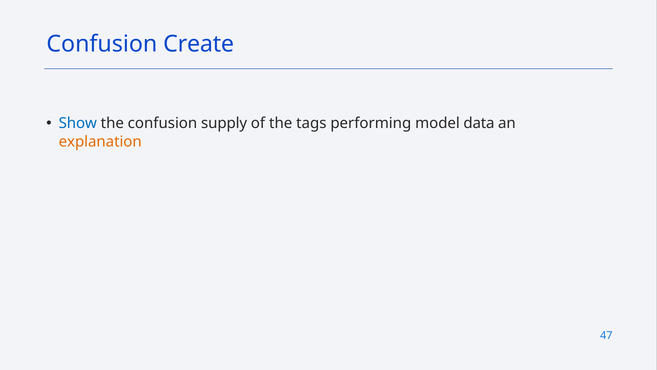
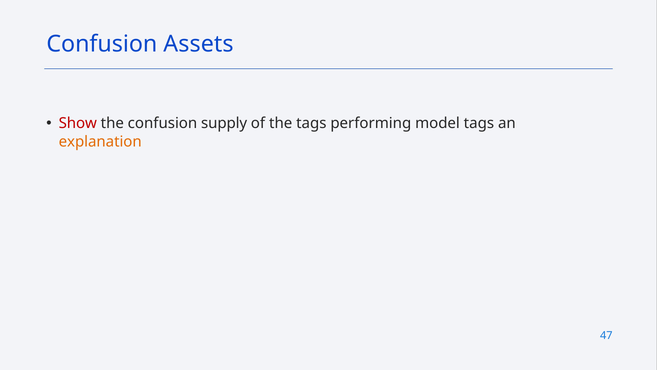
Create: Create -> Assets
Show colour: blue -> red
model data: data -> tags
